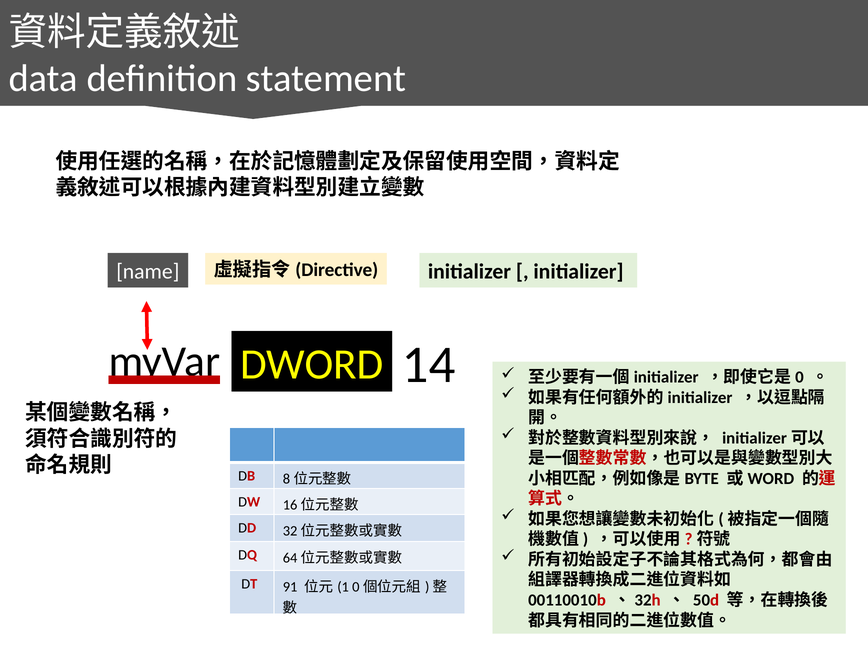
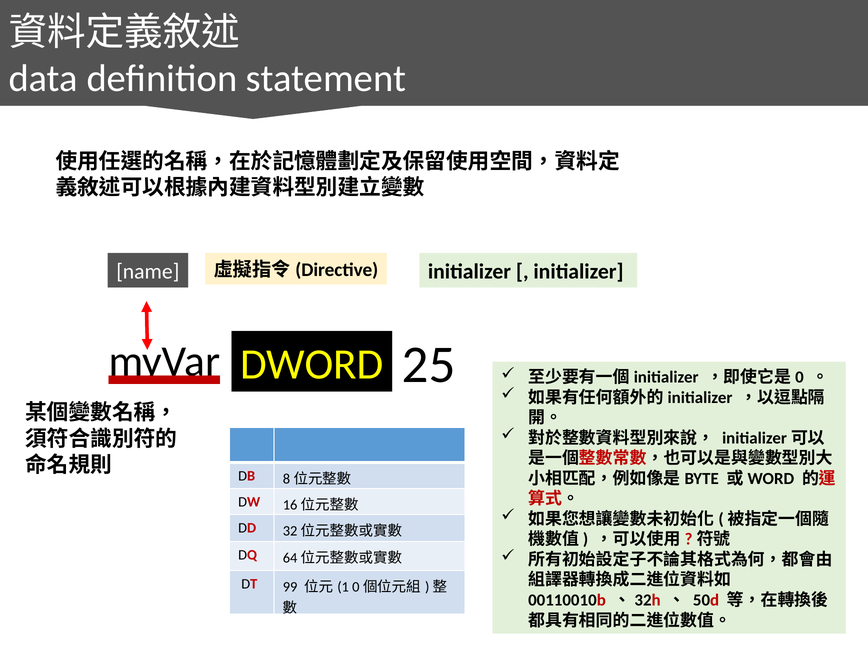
14: 14 -> 25
91: 91 -> 99
